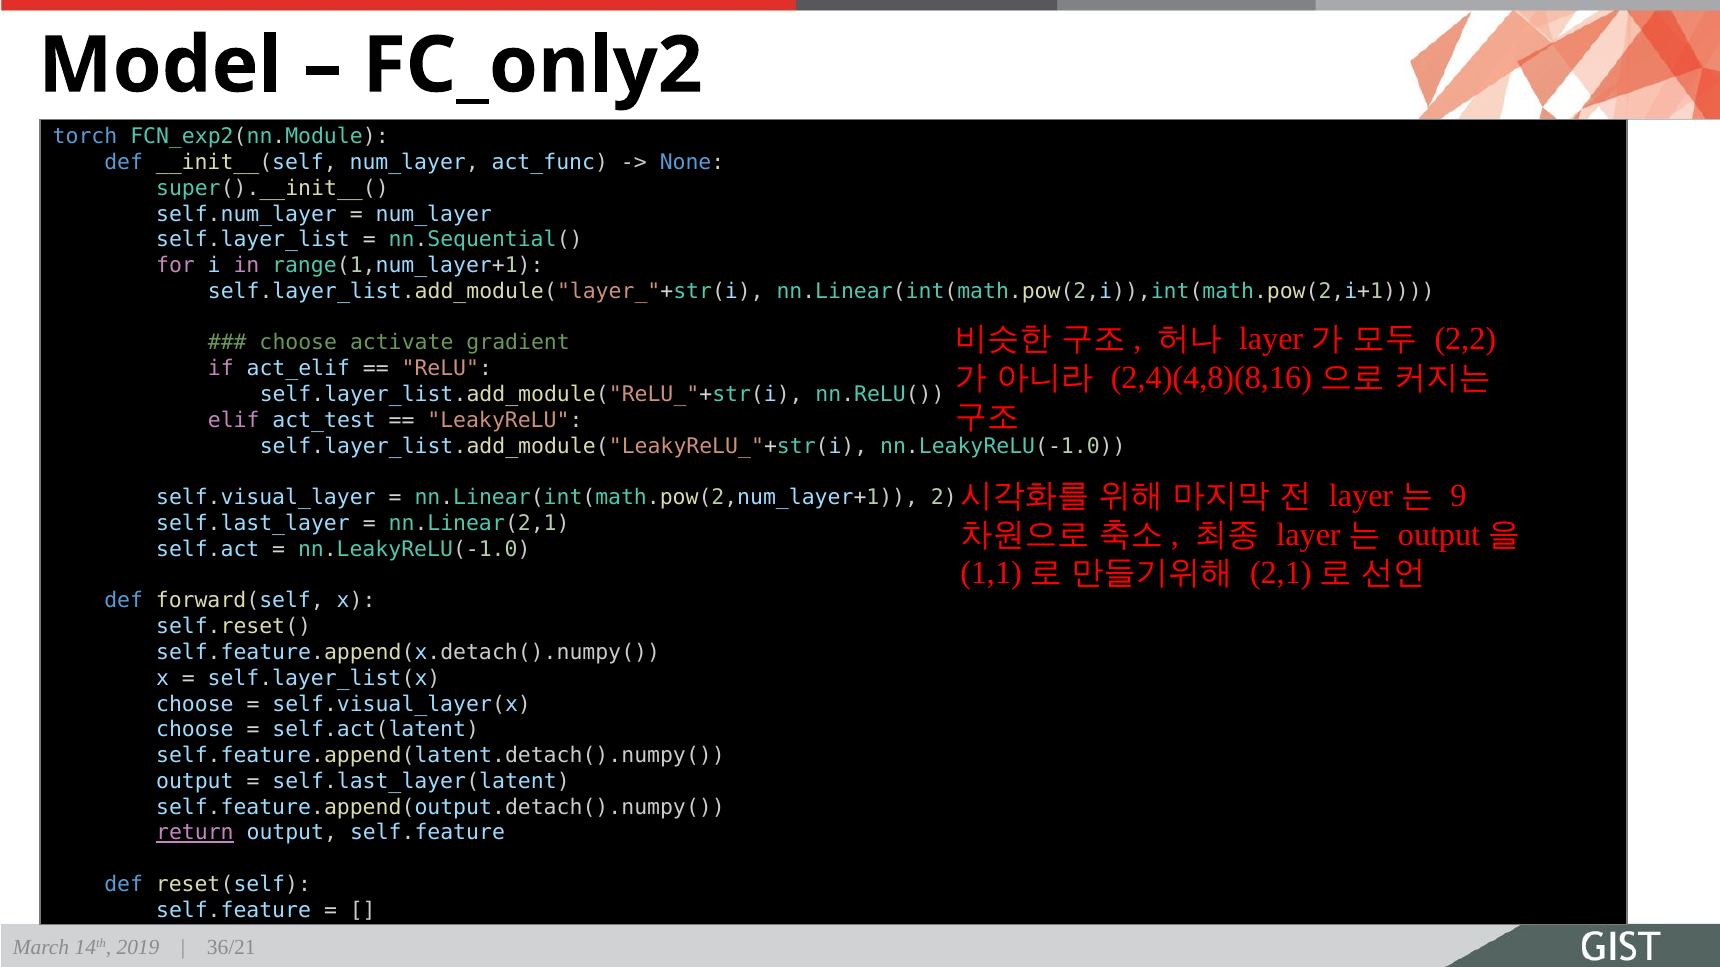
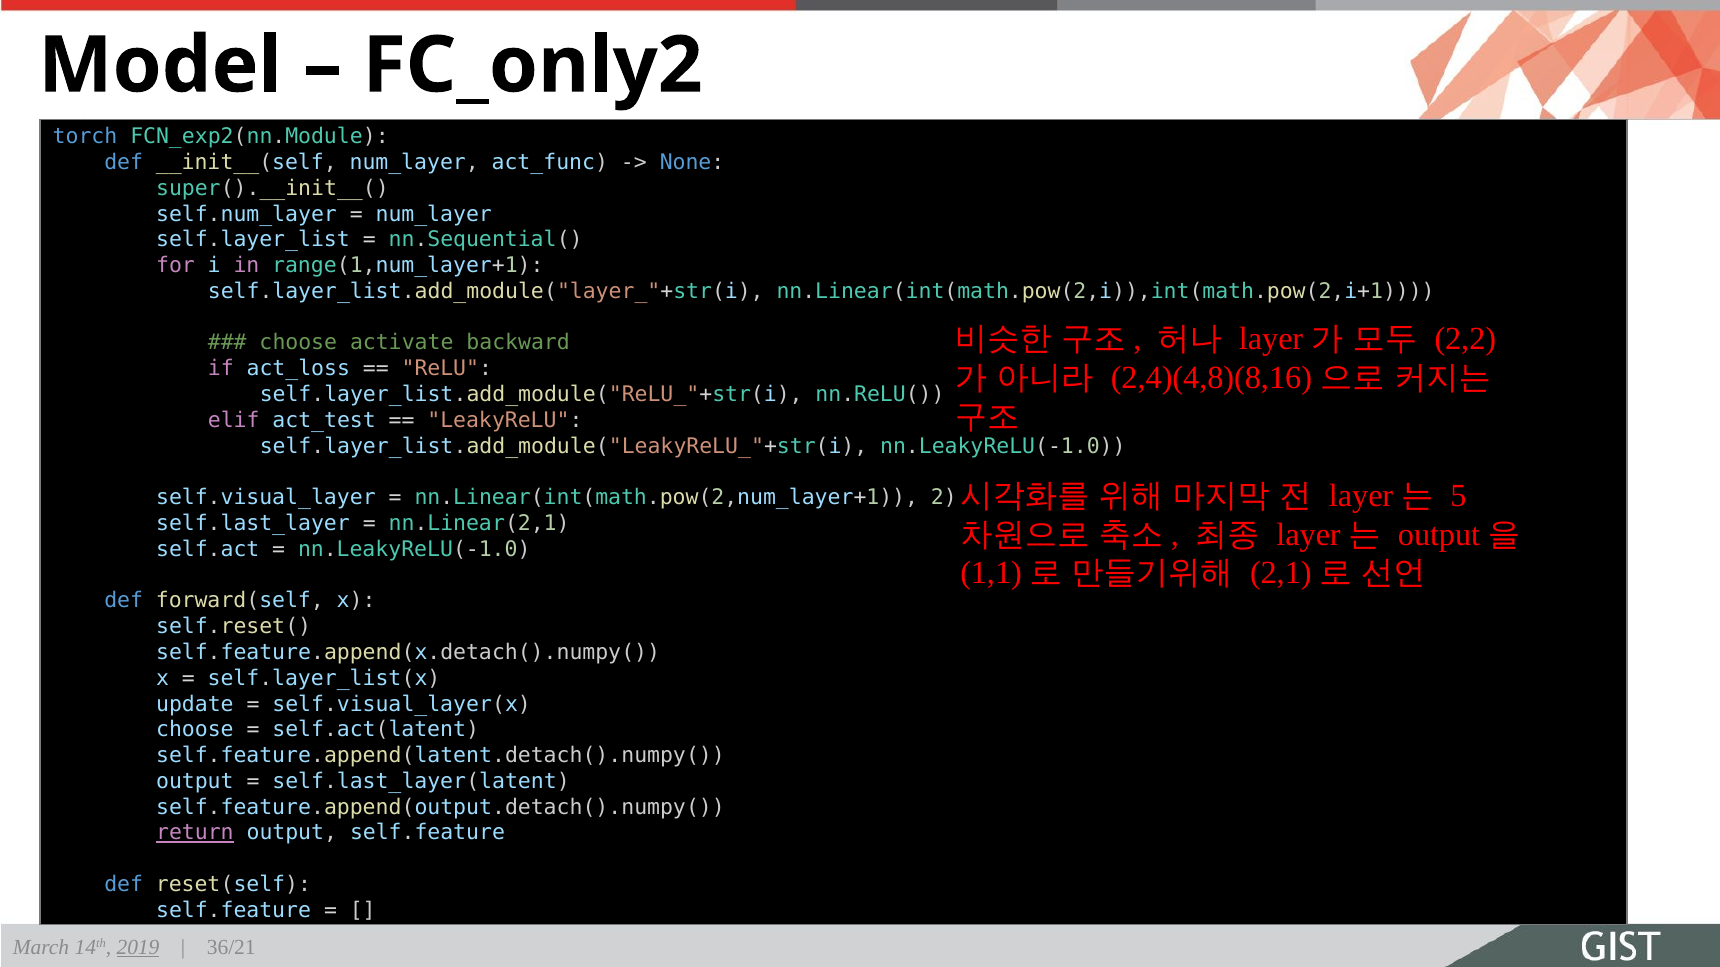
gradient: gradient -> backward
act_elif: act_elif -> act_loss
9: 9 -> 5
choose at (195, 704): choose -> update
2019 underline: none -> present
